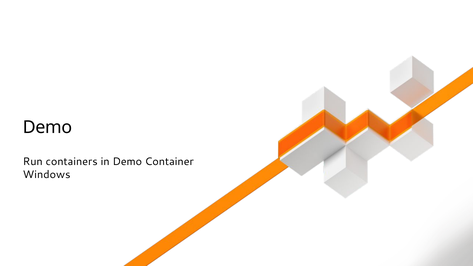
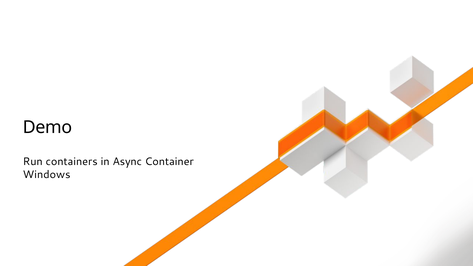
in Demo: Demo -> Async
